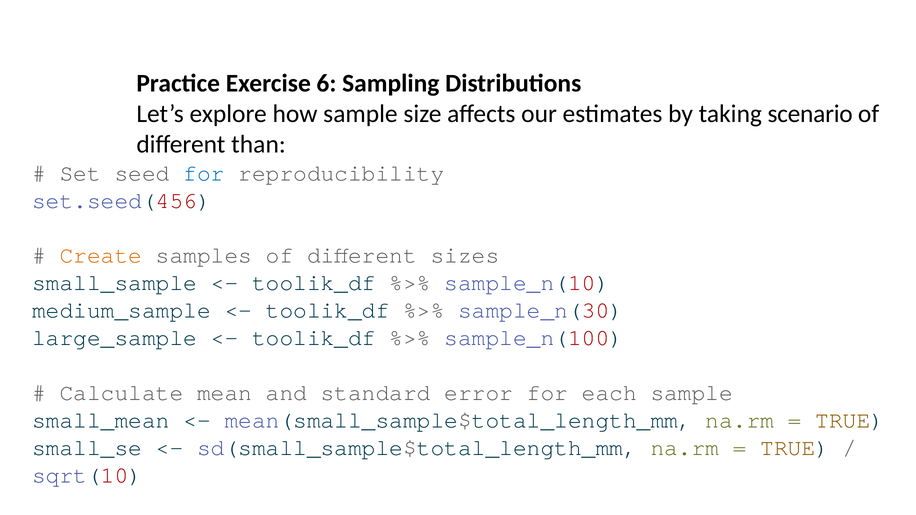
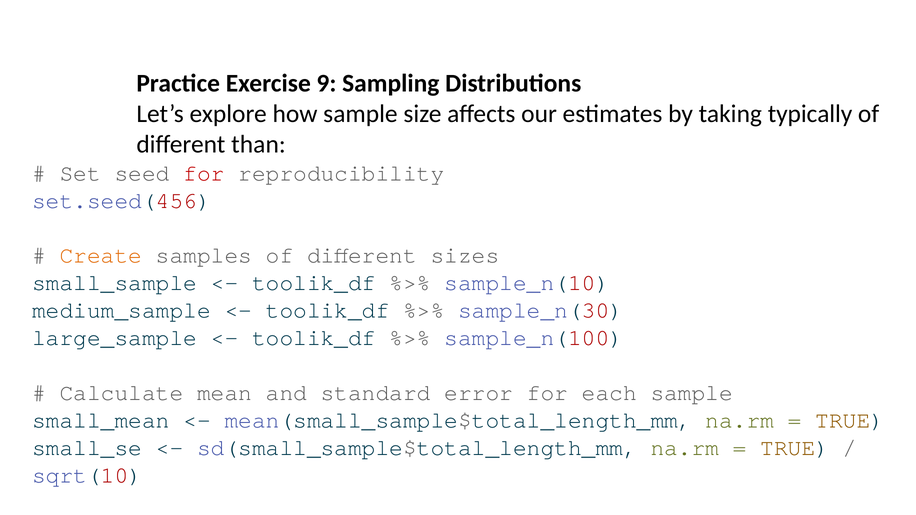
6: 6 -> 9
scenario: scenario -> typically
for at (204, 173) colour: blue -> red
